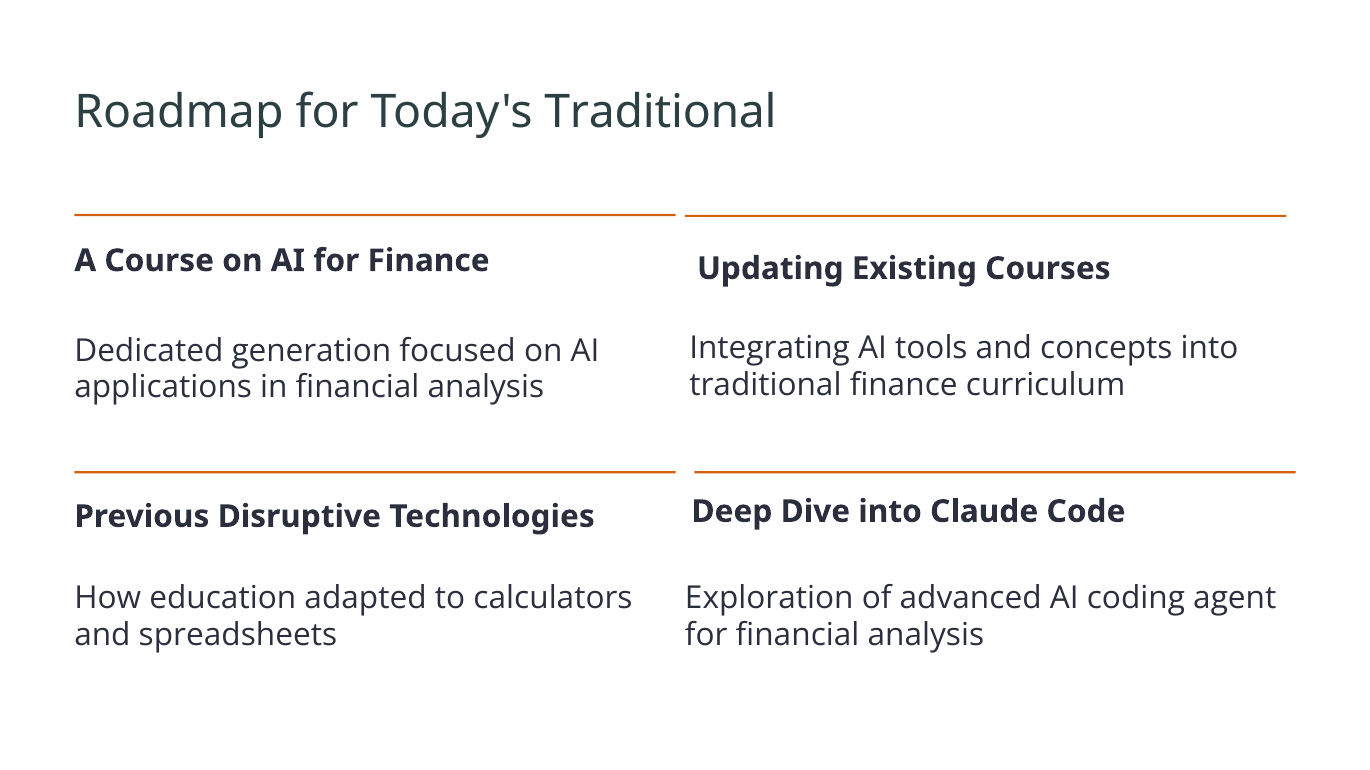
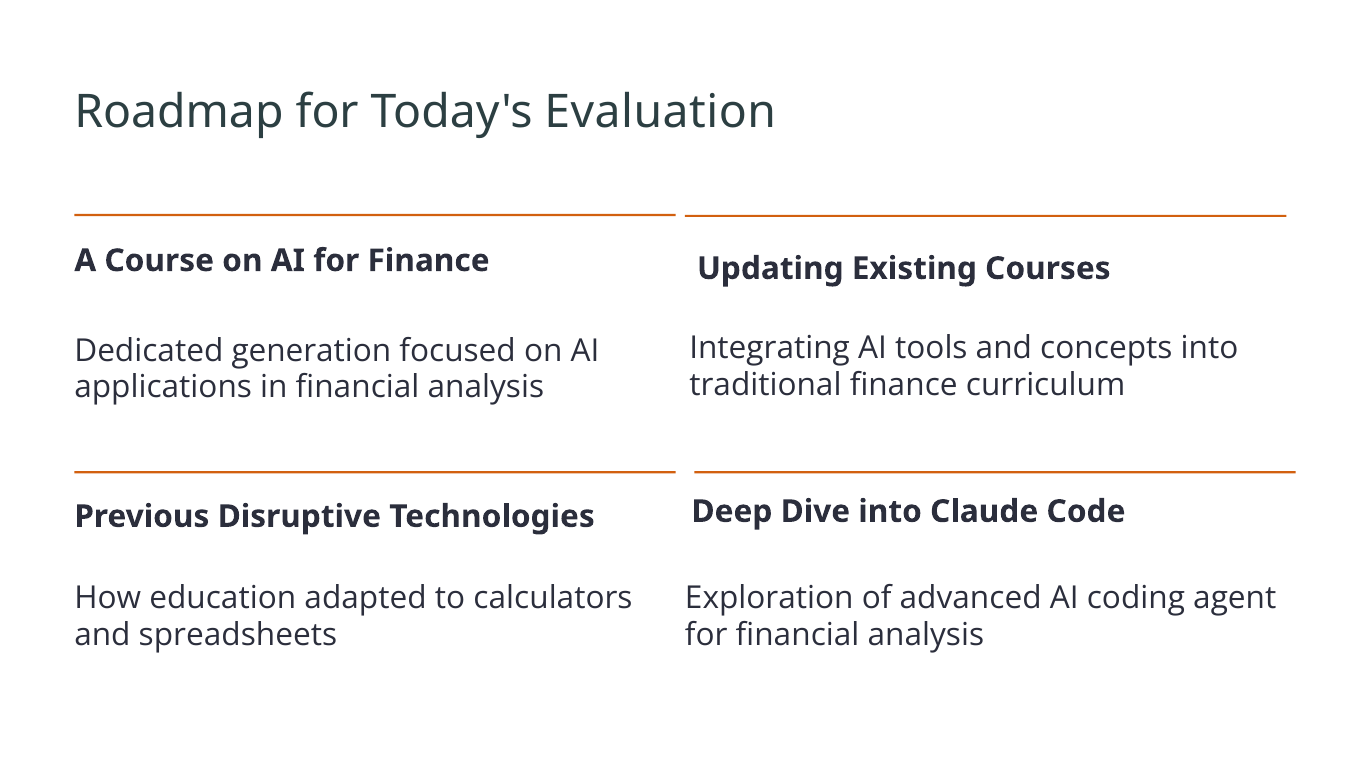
Today's Traditional: Traditional -> Evaluation
